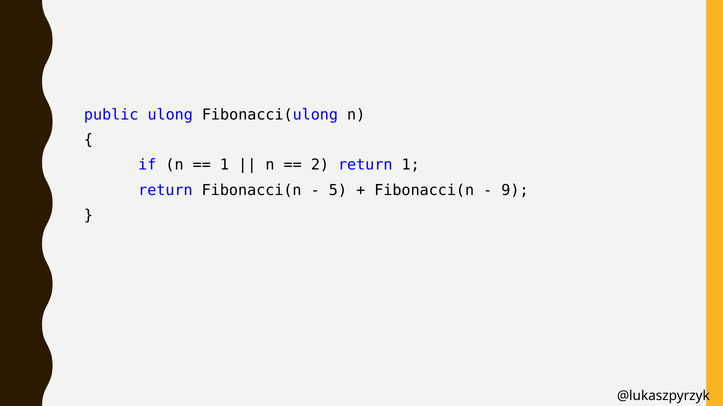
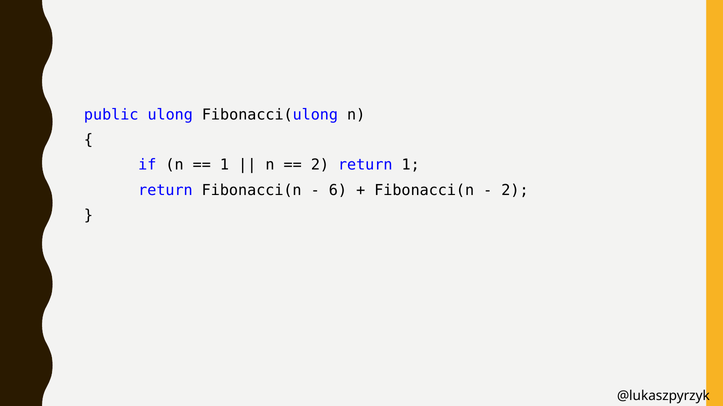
5: 5 -> 6
9 at (515, 190): 9 -> 2
